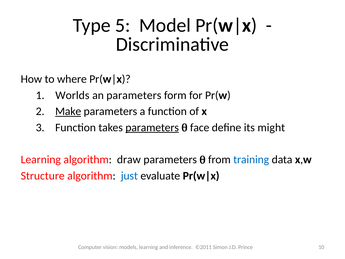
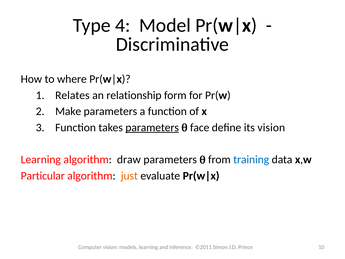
5: 5 -> 4
Worlds: Worlds -> Relates
an parameters: parameters -> relationship
Make underline: present -> none
its might: might -> vision
Structure: Structure -> Particular
just colour: blue -> orange
